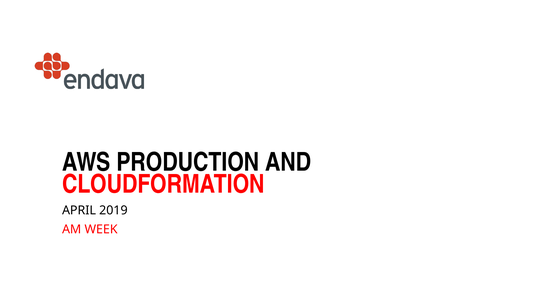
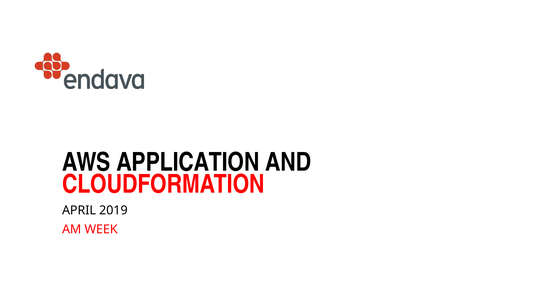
PRODUCTION: PRODUCTION -> APPLICATION
